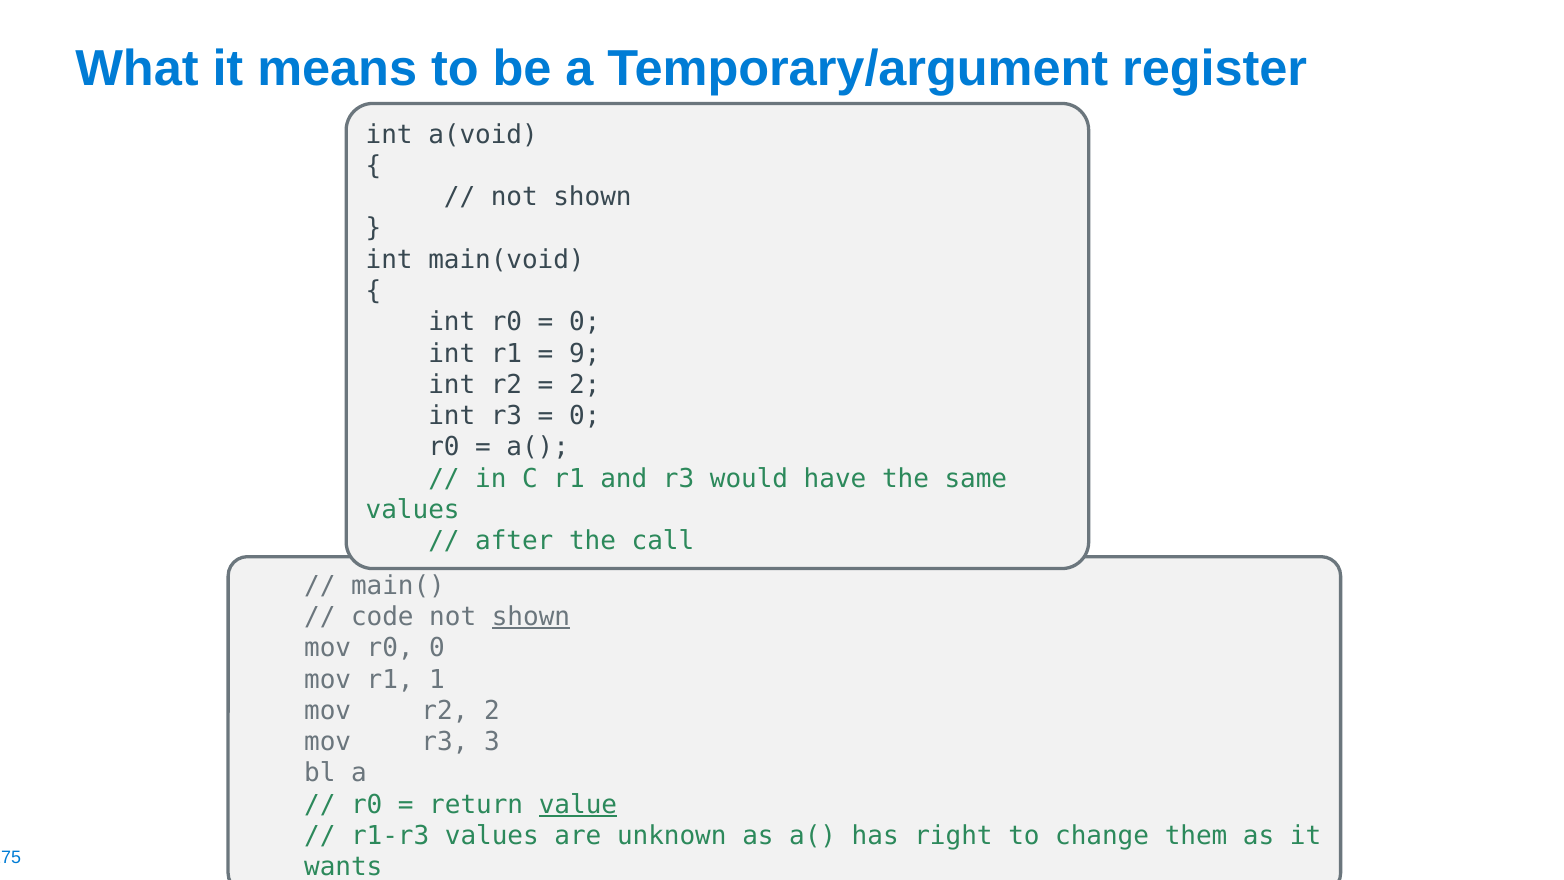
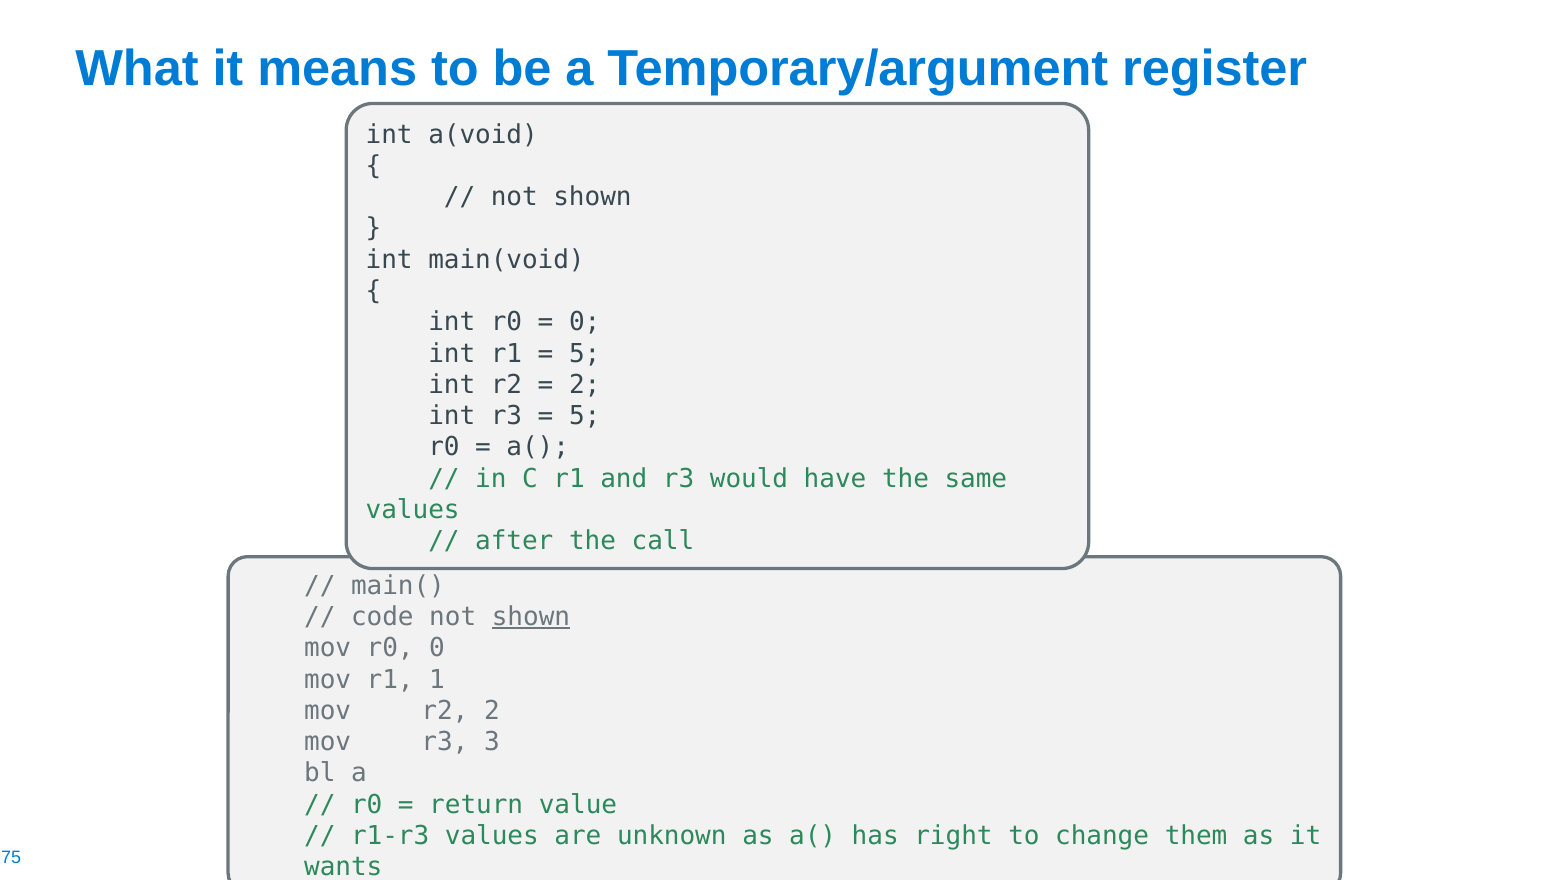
9 at (585, 353): 9 -> 5
0 at (585, 416): 0 -> 5
value underline: present -> none
